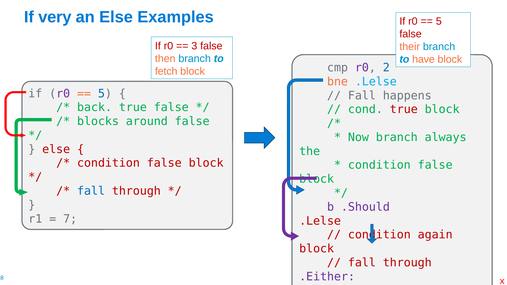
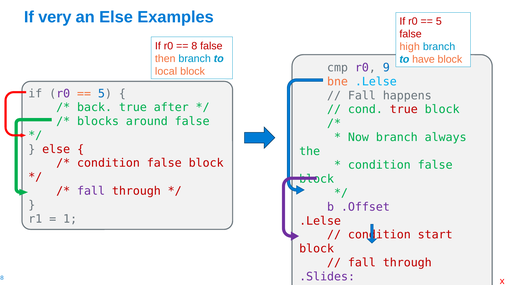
3: 3 -> 8
their: their -> high
2: 2 -> 9
fetch: fetch -> local
true false: false -> after
fall at (91, 191) colour: blue -> purple
.Should: .Should -> .Offset
7: 7 -> 1
again: again -> start
.Either: .Either -> .Slides
